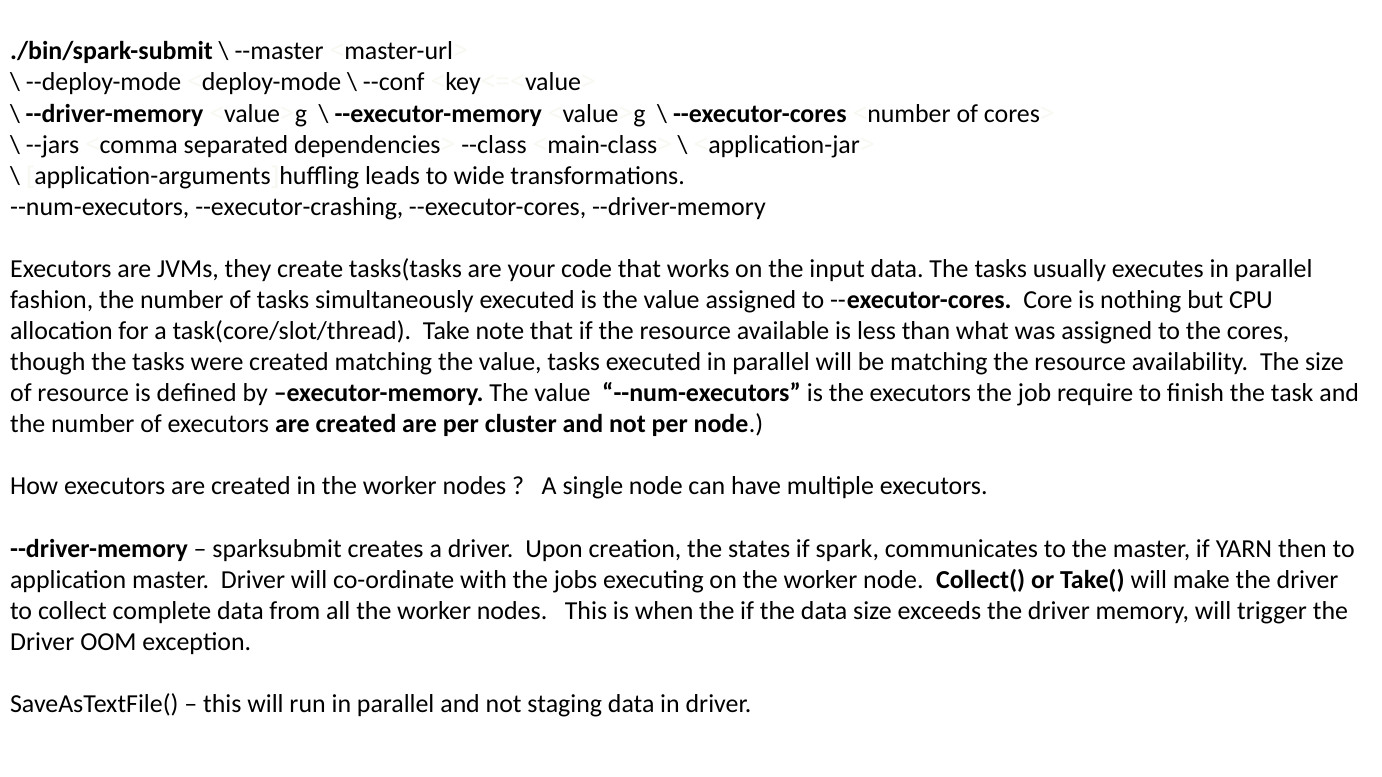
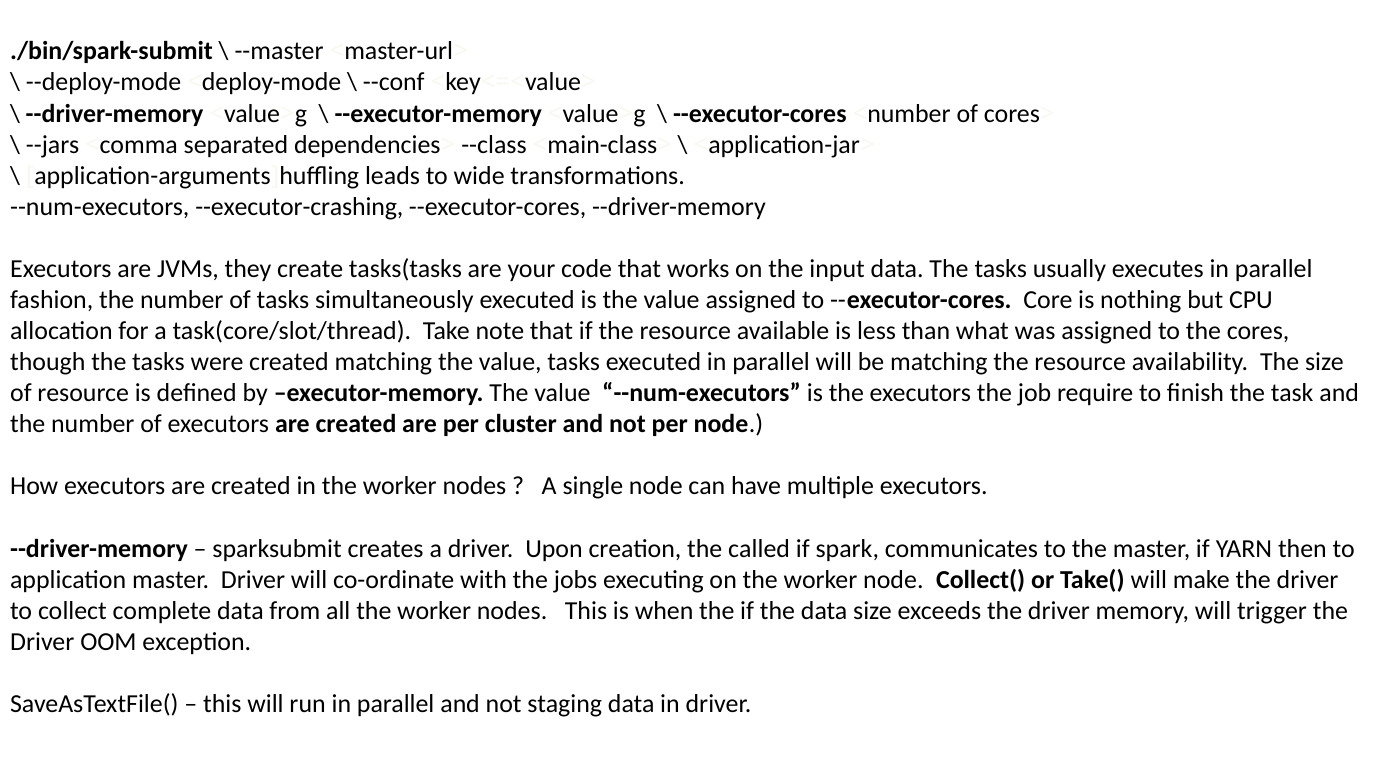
states: states -> called
